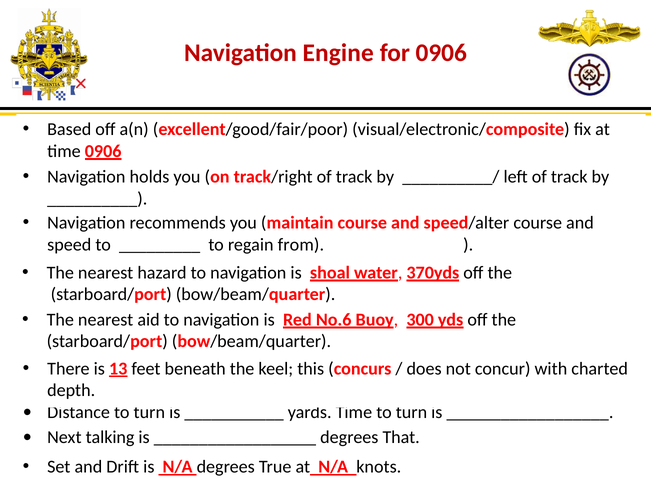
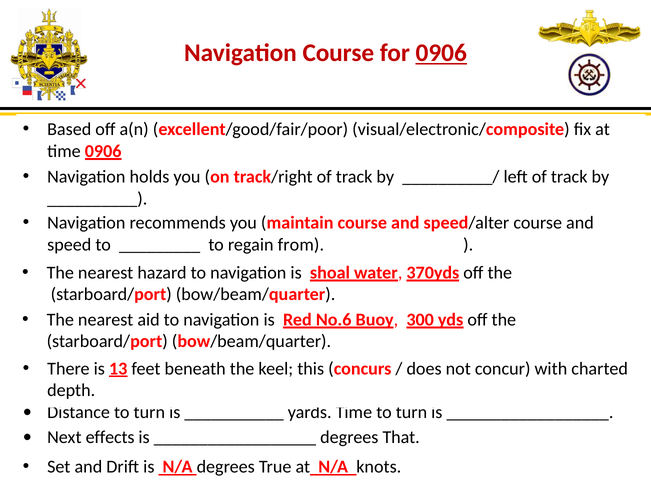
Navigation Engine: Engine -> Course
0906 at (441, 53) underline: none -> present
talking: talking -> effects
